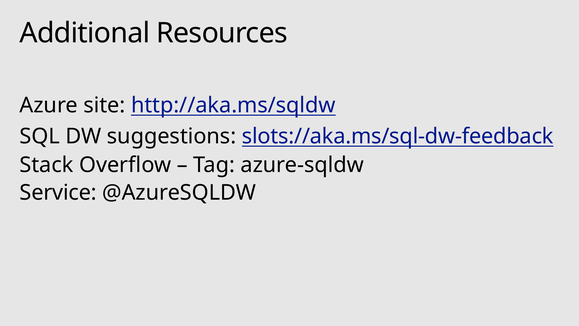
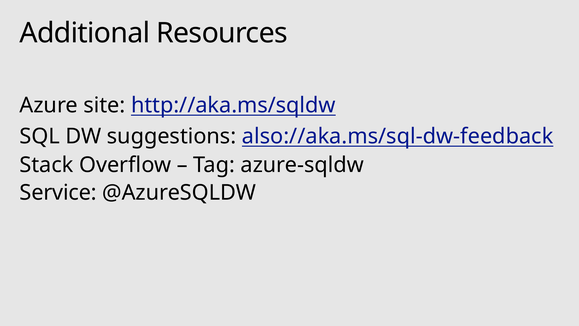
slots://aka.ms/sql-dw-feedback: slots://aka.ms/sql-dw-feedback -> also://aka.ms/sql-dw-feedback
